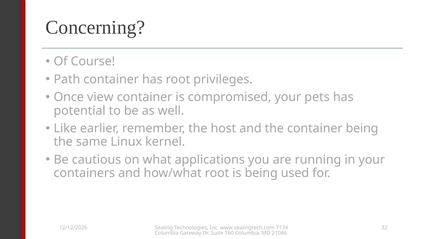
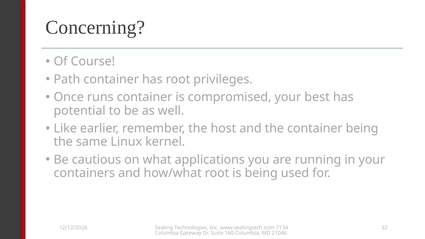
view: view -> runs
pets: pets -> best
